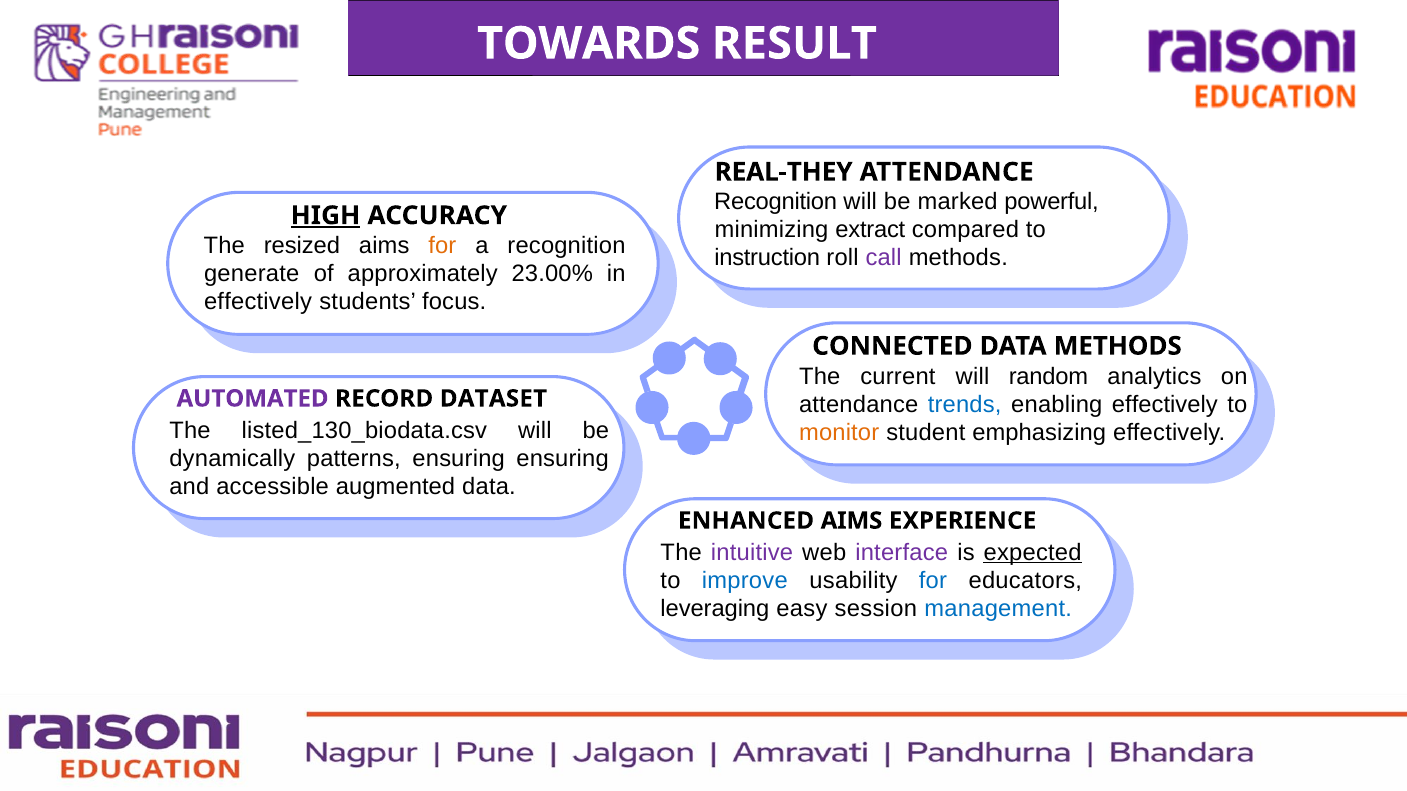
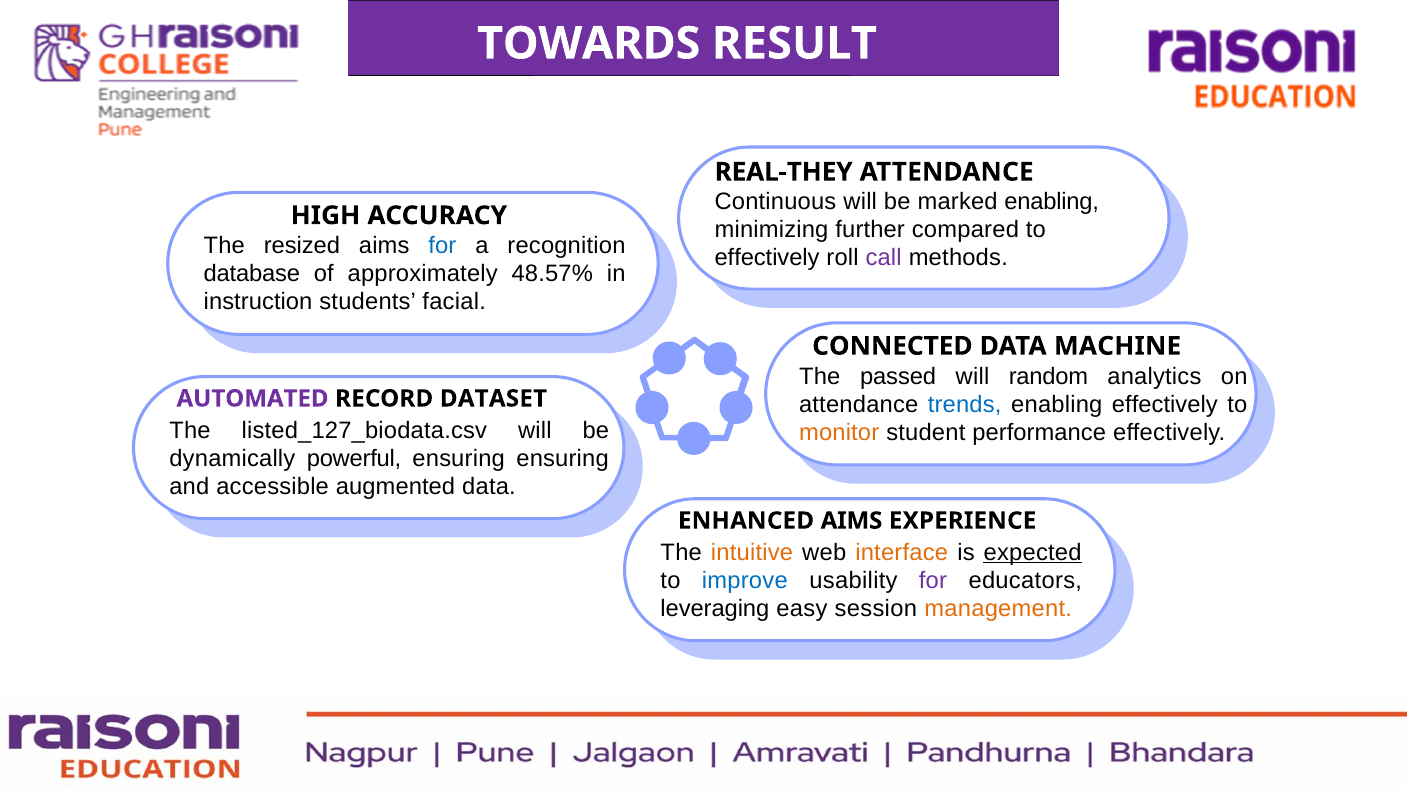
Recognition at (776, 201): Recognition -> Continuous
marked powerful: powerful -> enabling
HIGH underline: present -> none
extract: extract -> further
for at (442, 246) colour: orange -> blue
instruction at (767, 258): instruction -> effectively
generate: generate -> database
23.00%: 23.00% -> 48.57%
effectively at (258, 302): effectively -> instruction
focus: focus -> facial
DATA METHODS: METHODS -> MACHINE
current: current -> passed
listed_130_biodata.csv: listed_130_biodata.csv -> listed_127_biodata.csv
emphasizing: emphasizing -> performance
patterns: patterns -> powerful
intuitive colour: purple -> orange
interface colour: purple -> orange
for at (933, 581) colour: blue -> purple
management colour: blue -> orange
